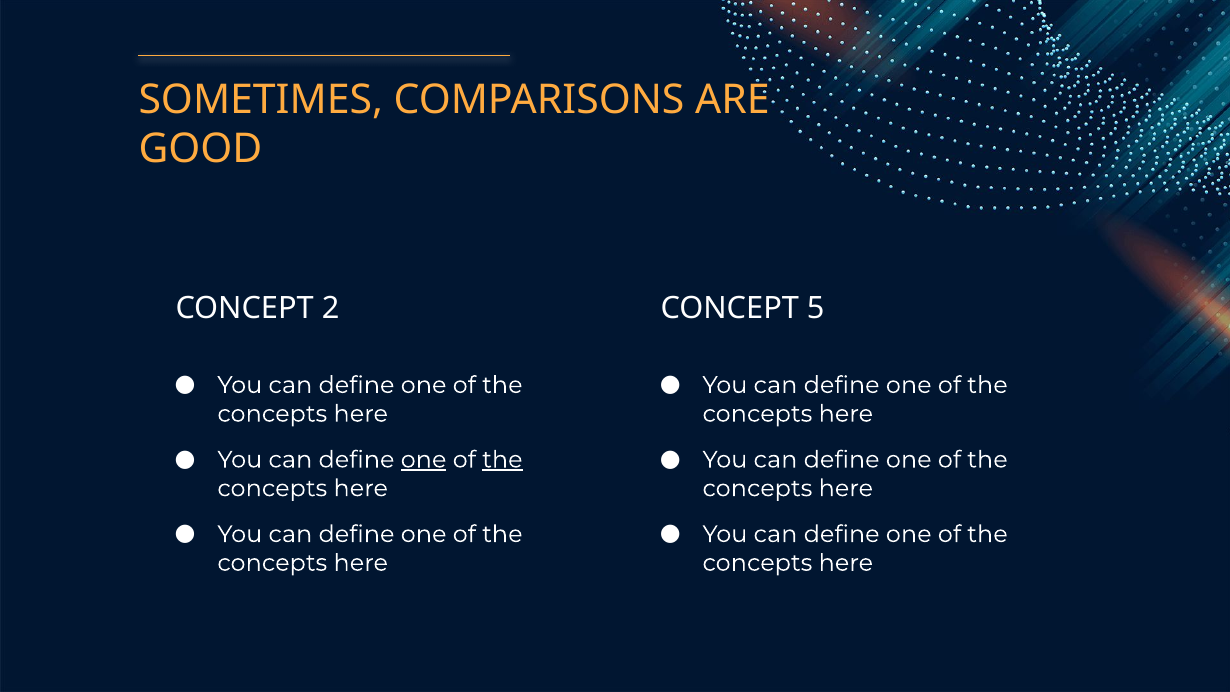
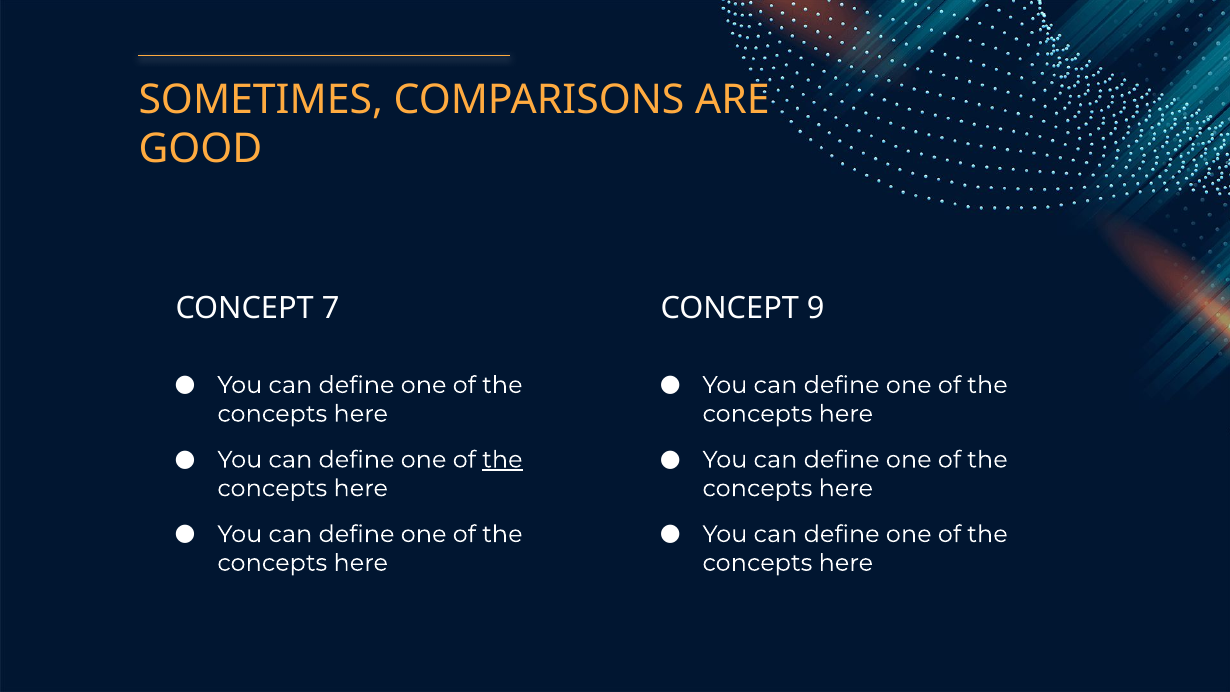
2: 2 -> 7
5: 5 -> 9
one at (424, 460) underline: present -> none
